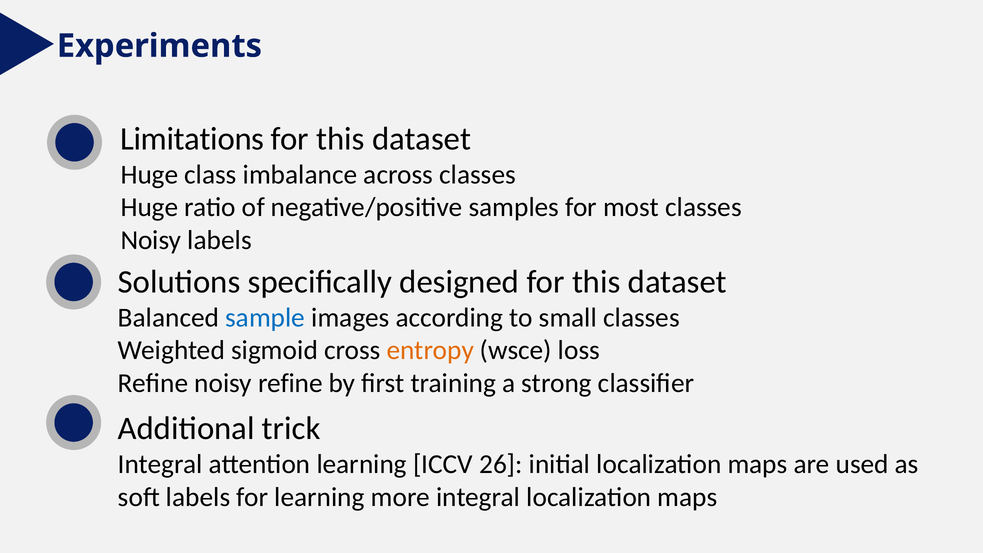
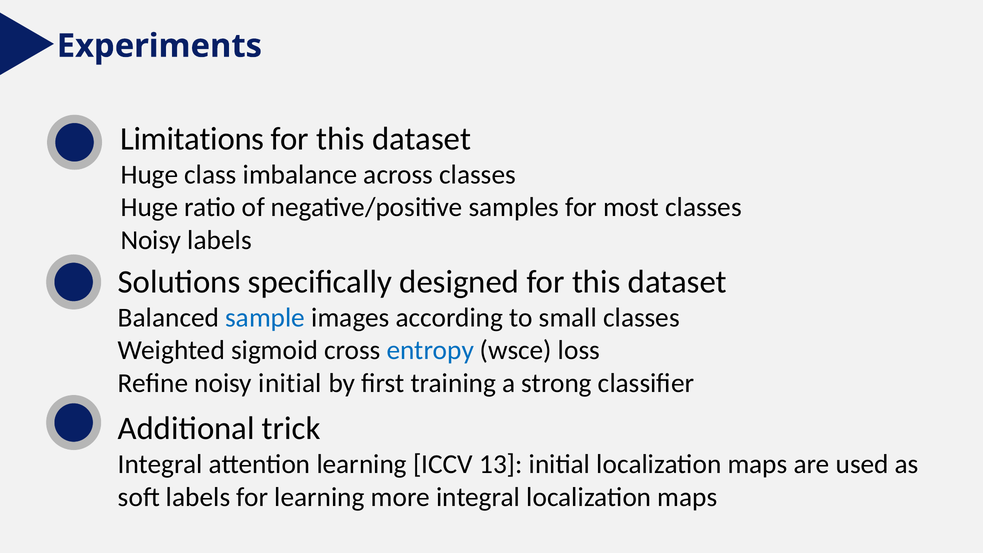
entropy colour: orange -> blue
noisy refine: refine -> initial
26: 26 -> 13
